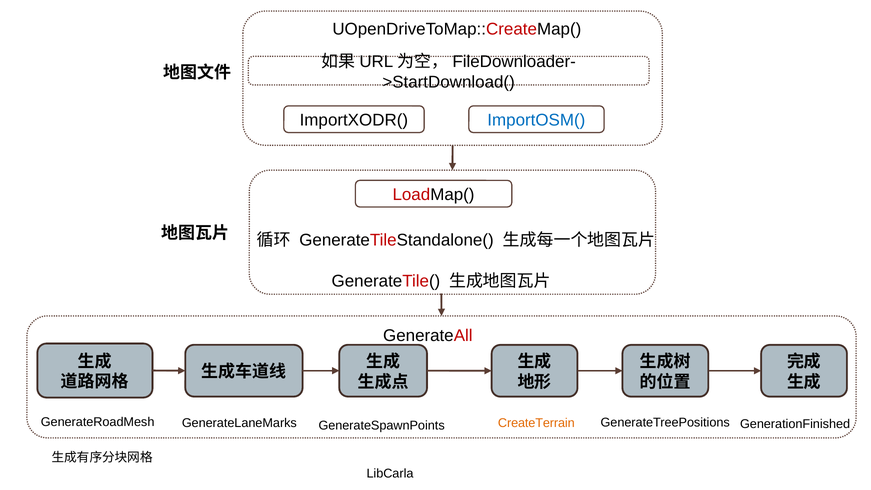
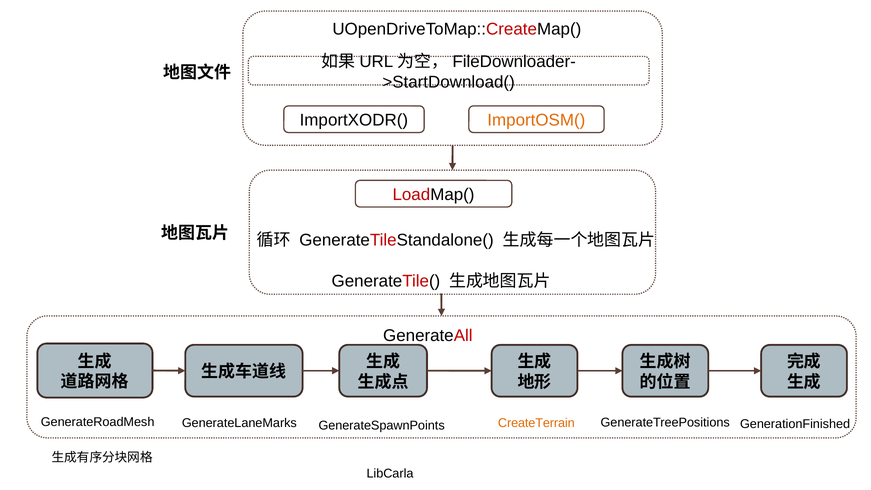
ImportOSM( colour: blue -> orange
